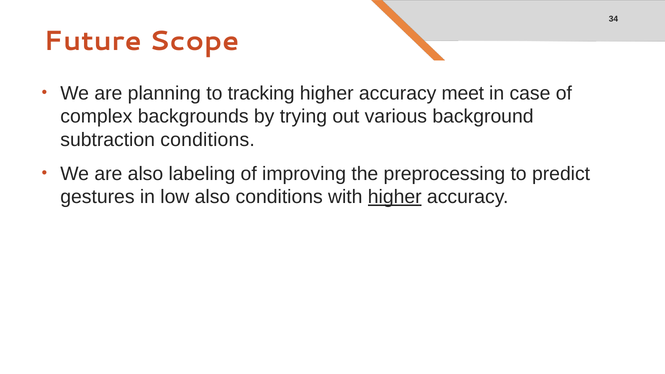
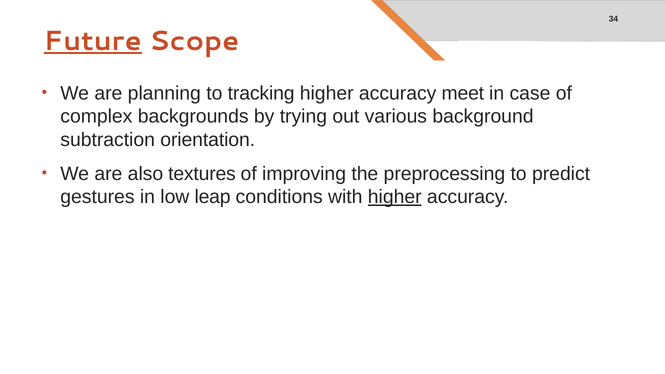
Future underline: none -> present
subtraction conditions: conditions -> orientation
labeling: labeling -> textures
low also: also -> leap
